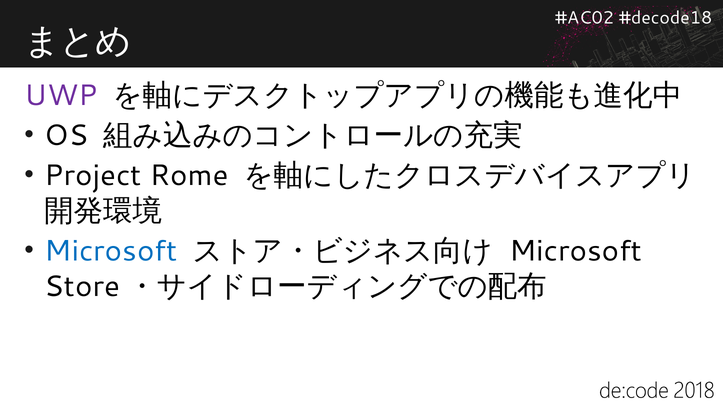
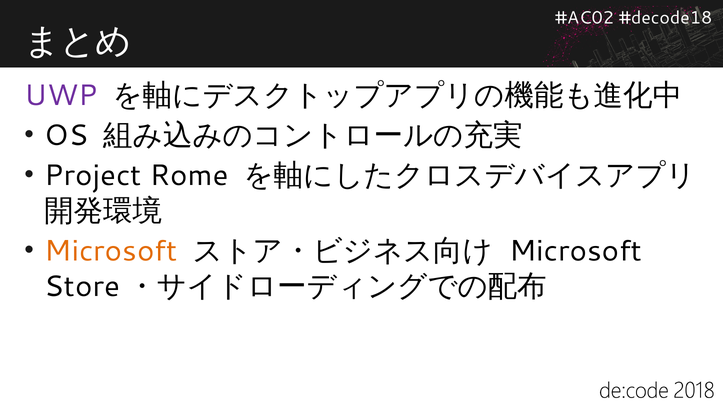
Microsoft at (111, 251) colour: blue -> orange
